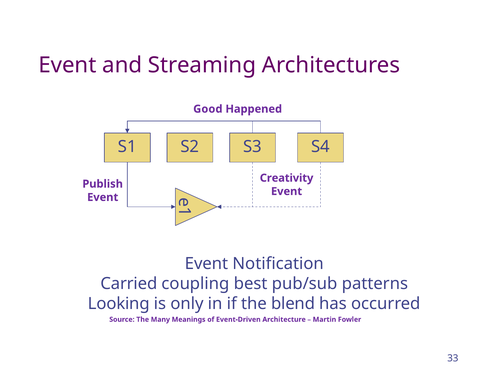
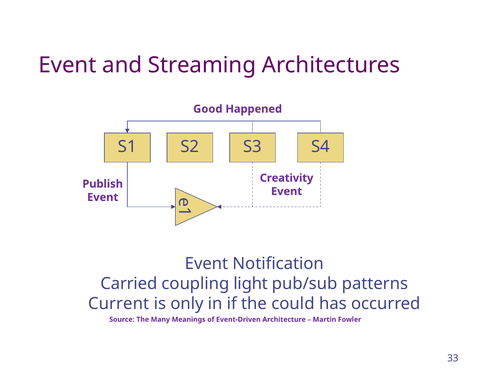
best: best -> light
Looking: Looking -> Current
blend: blend -> could
